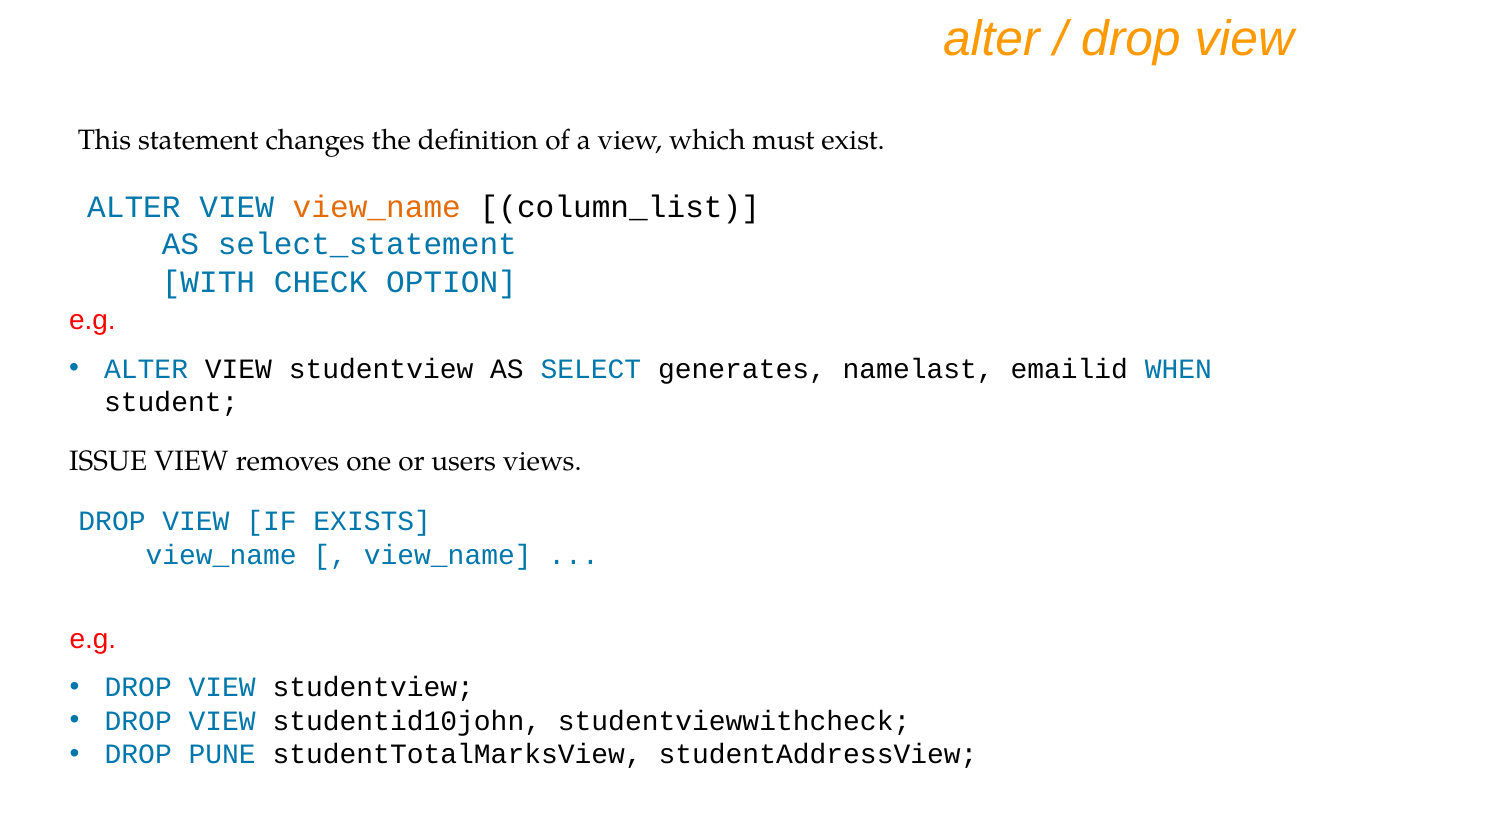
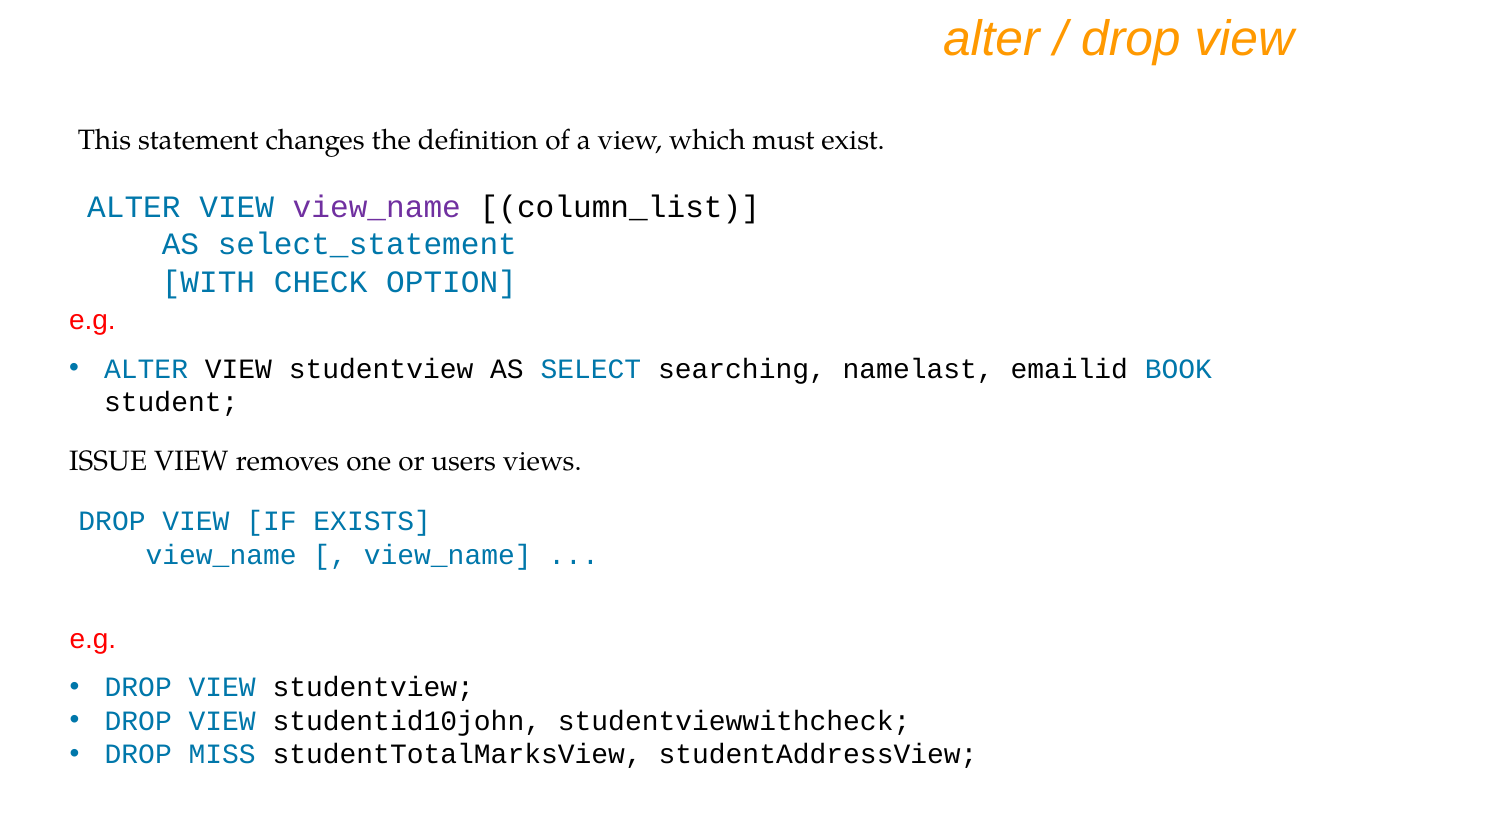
view_name at (377, 207) colour: orange -> purple
generates: generates -> searching
WHEN: WHEN -> BOOK
PUNE: PUNE -> MISS
